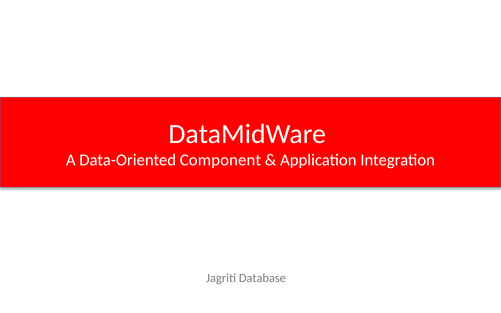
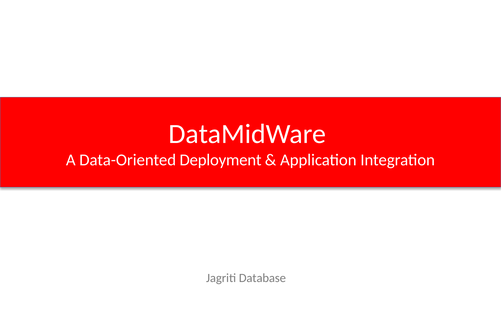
Component: Component -> Deployment
